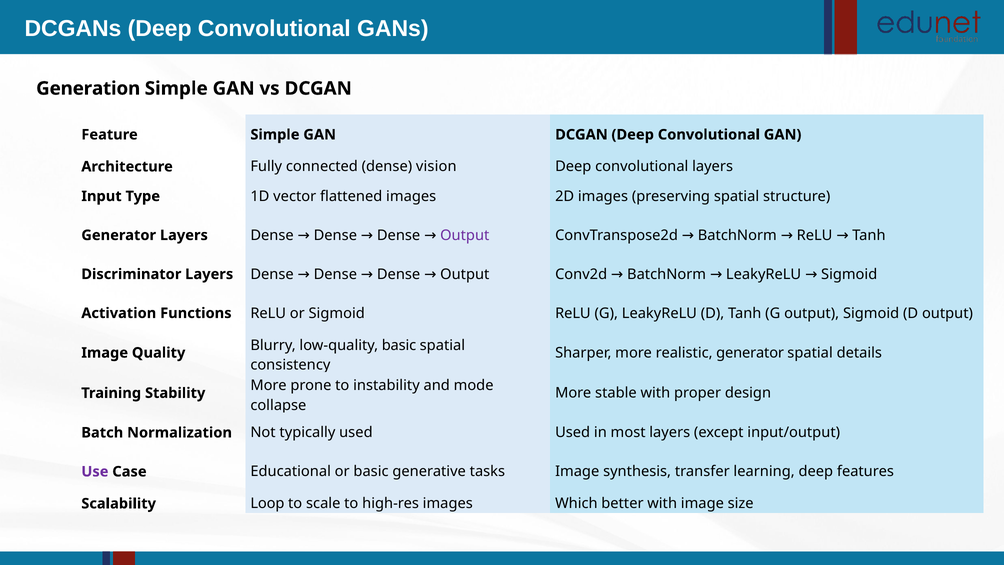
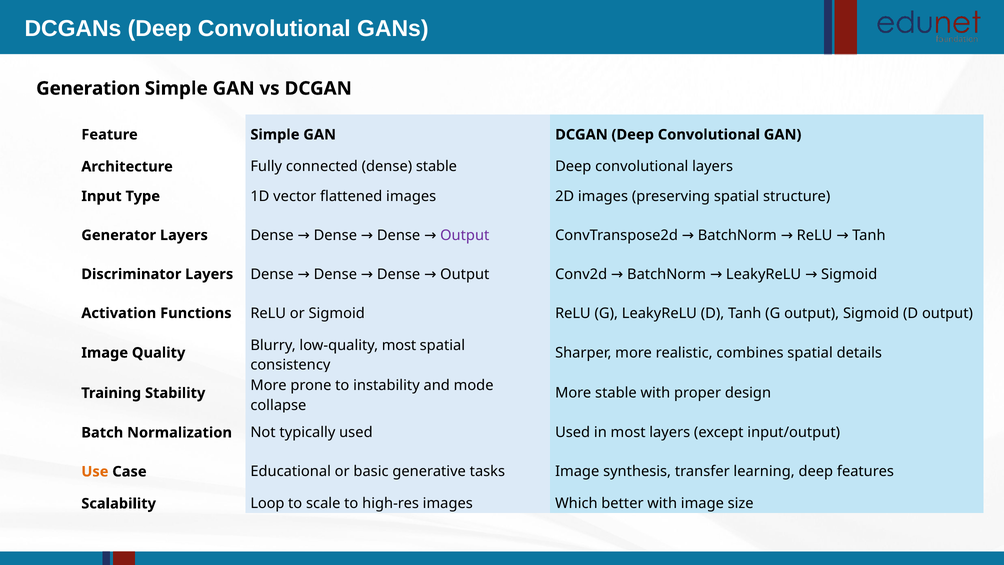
dense vision: vision -> stable
low-quality basic: basic -> most
realistic generator: generator -> combines
Use colour: purple -> orange
